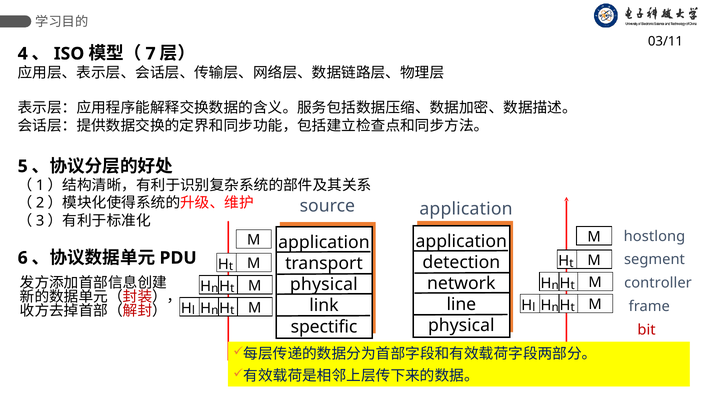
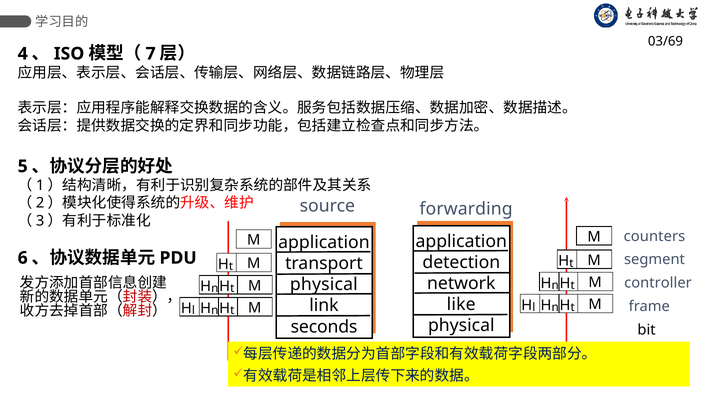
03/11: 03/11 -> 03/69
source application: application -> forwarding
hostlong: hostlong -> counters
line: line -> like
spectific: spectific -> seconds
bit colour: red -> black
